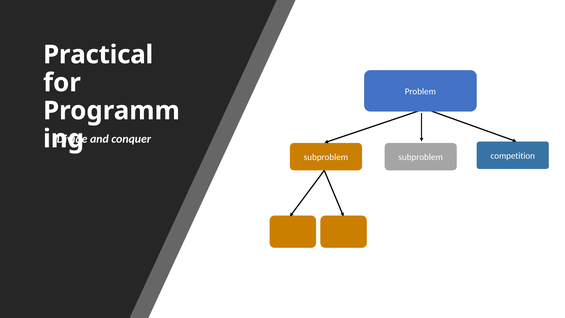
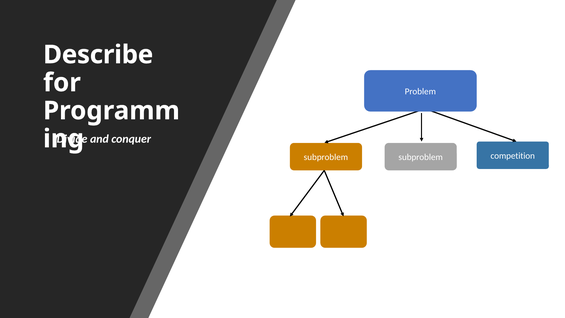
Practical: Practical -> Describe
